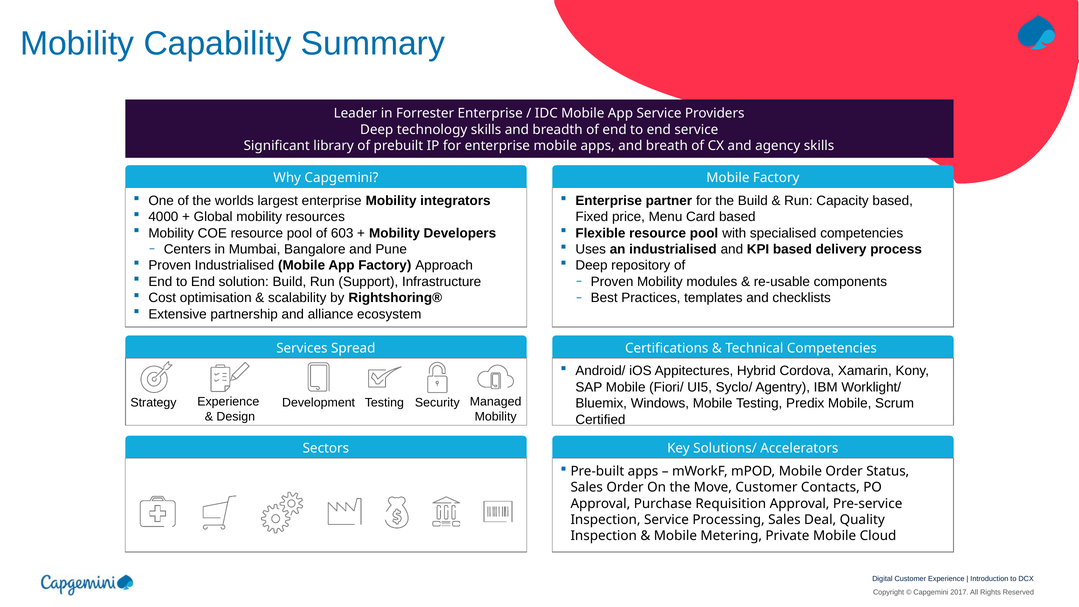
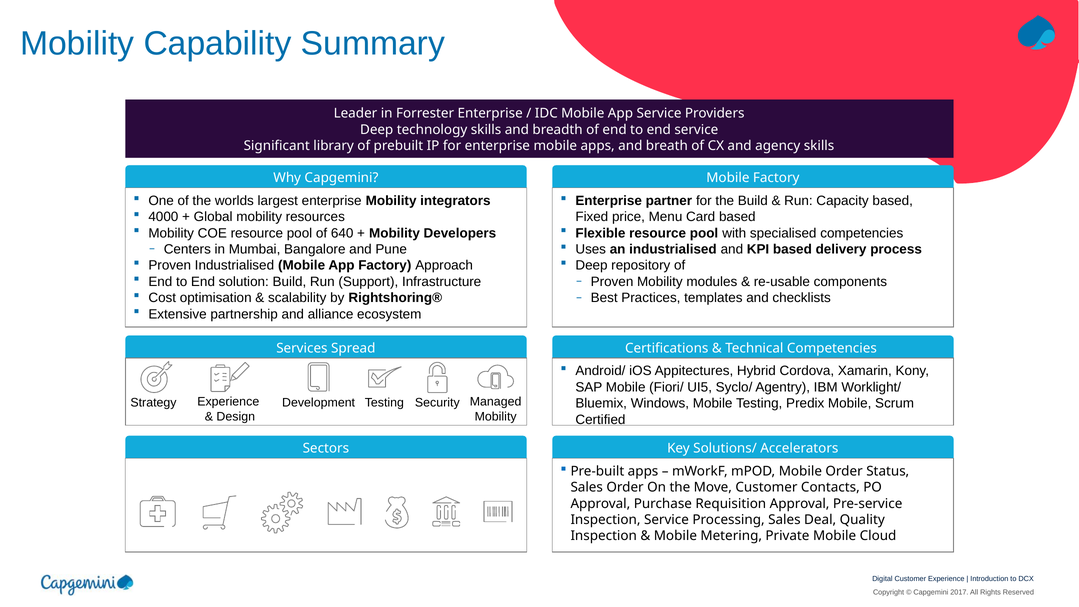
603: 603 -> 640
